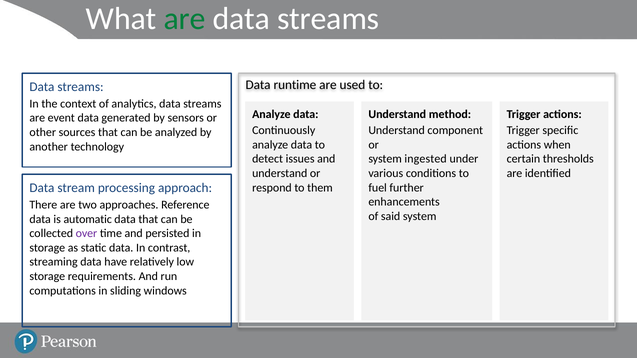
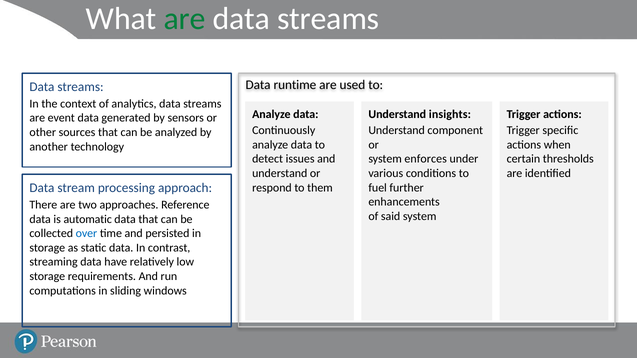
method: method -> insights
ingested: ingested -> enforces
over colour: purple -> blue
